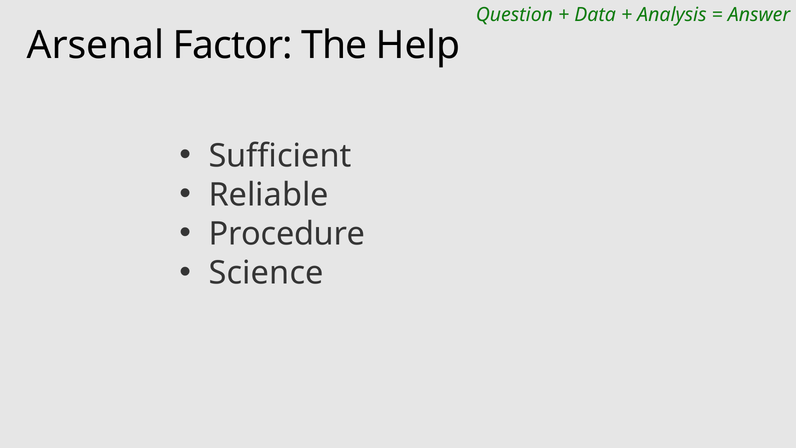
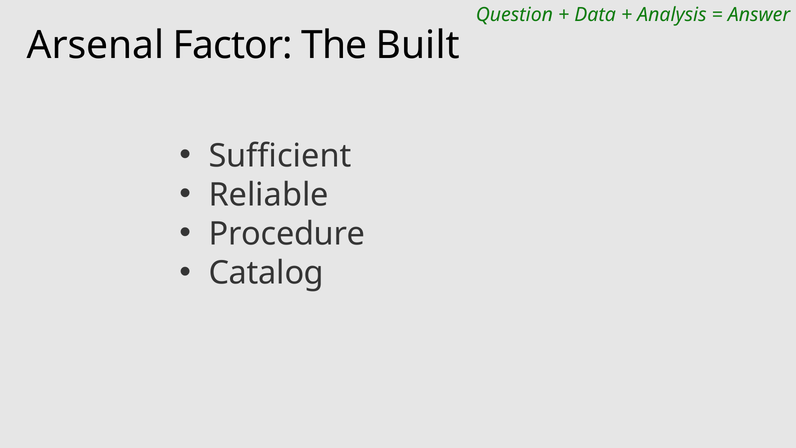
Help: Help -> Built
Science: Science -> Catalog
